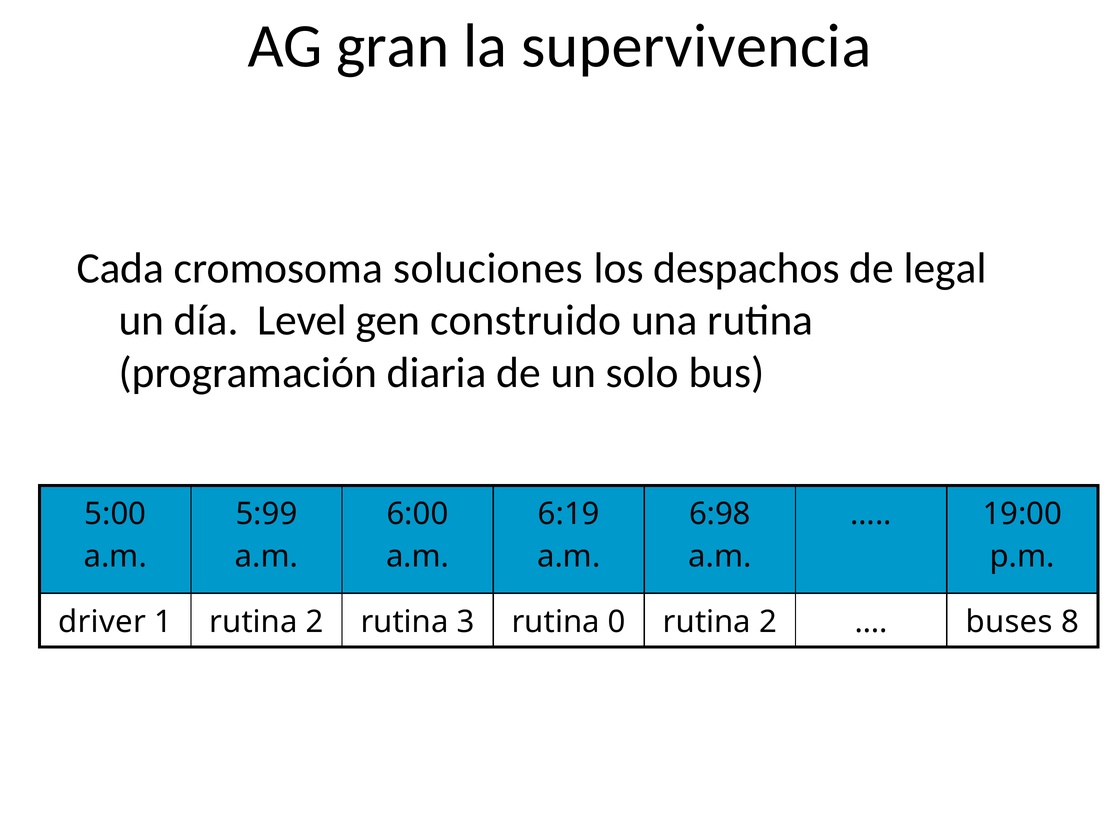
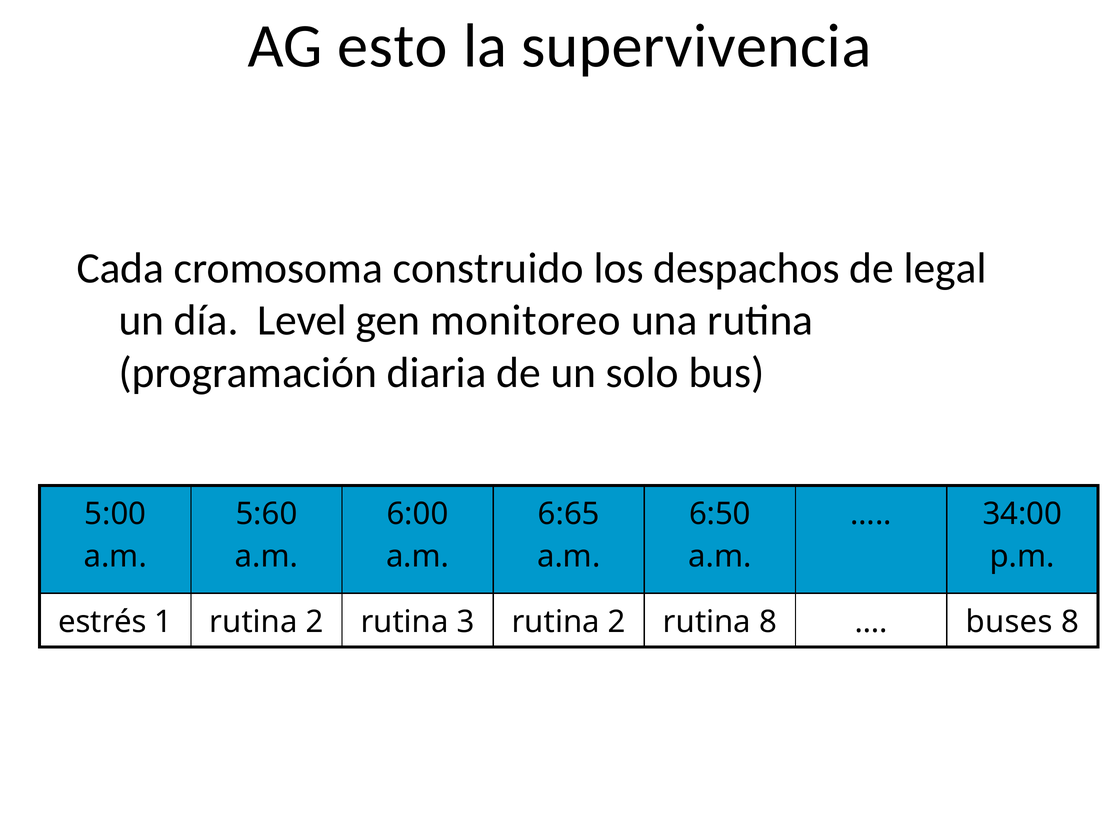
gran: gran -> esto
soluciones: soluciones -> construido
construido: construido -> monitoreo
5:99: 5:99 -> 5:60
6:19: 6:19 -> 6:65
6:98: 6:98 -> 6:50
19:00: 19:00 -> 34:00
driver: driver -> estrés
3 rutina 0: 0 -> 2
2 at (768, 622): 2 -> 8
